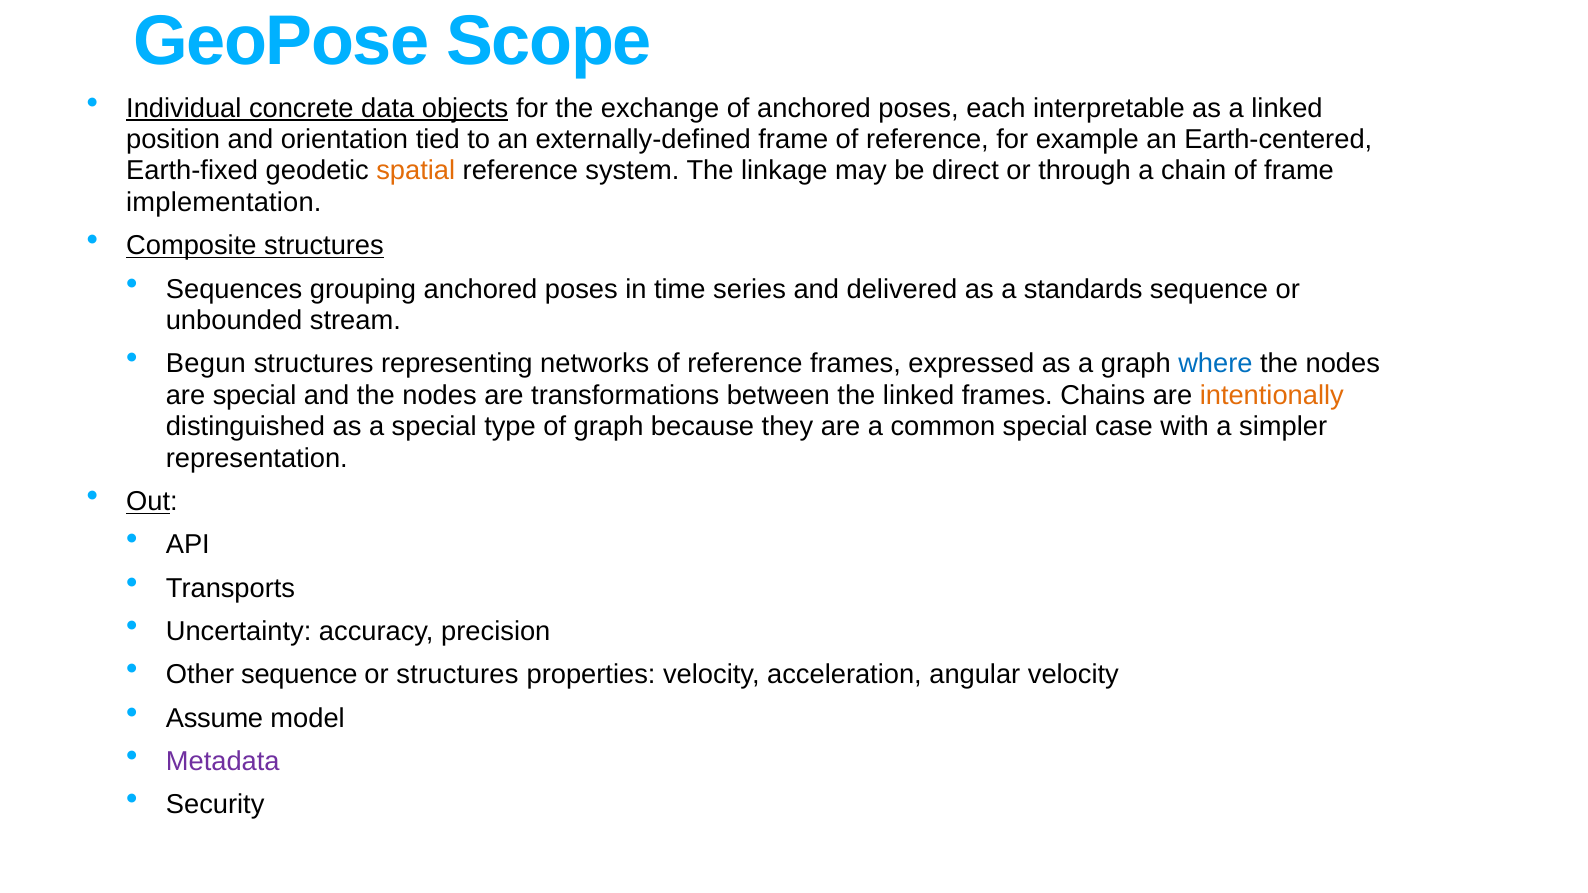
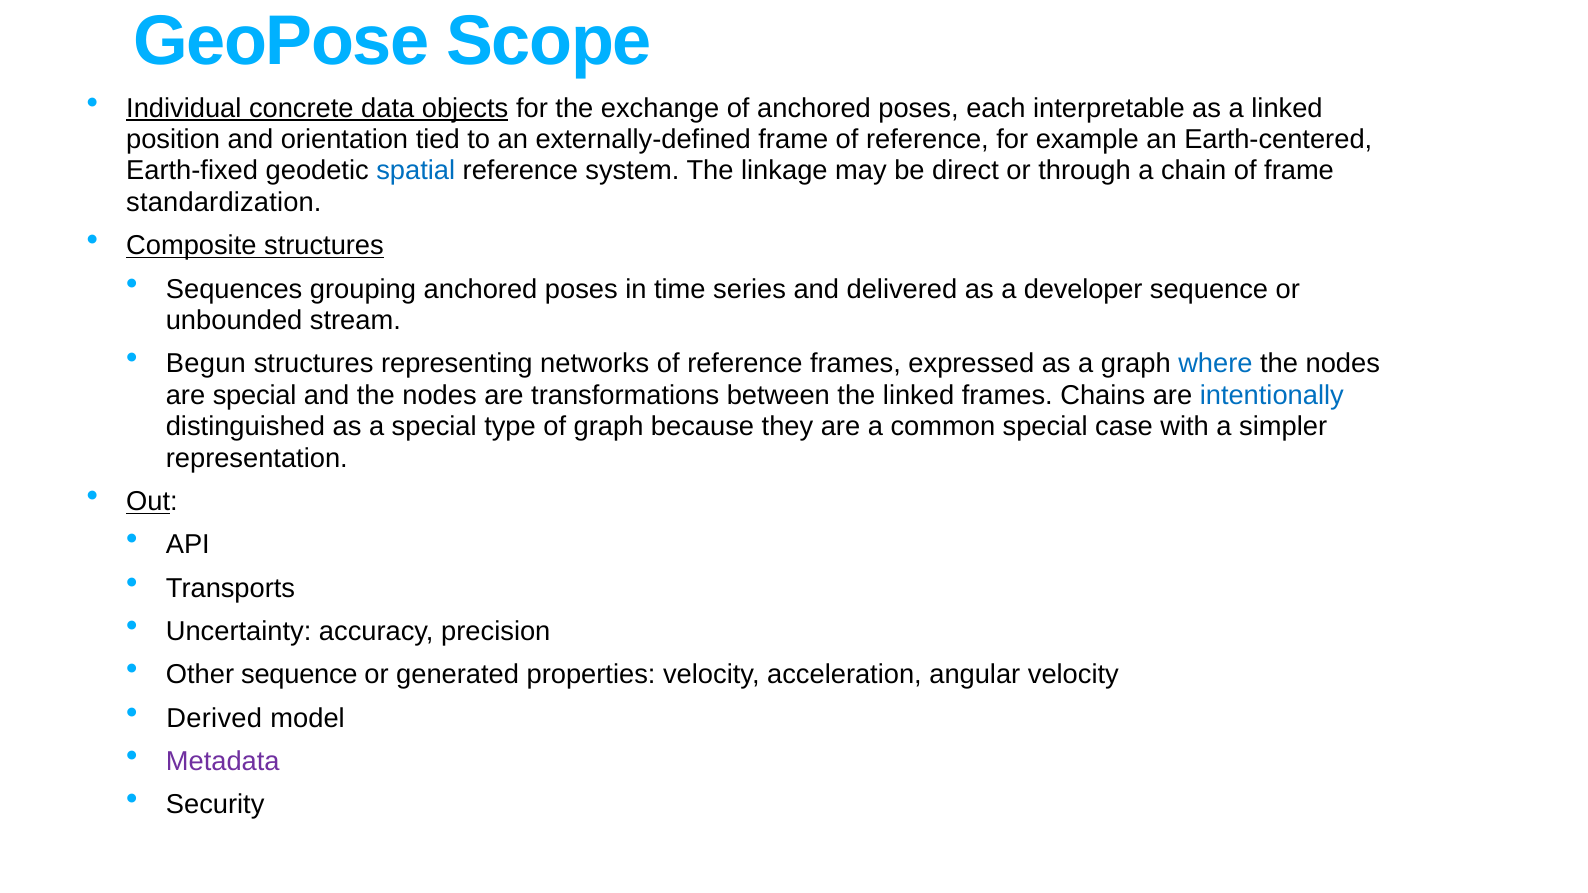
spatial colour: orange -> blue
implementation: implementation -> standardization
standards: standards -> developer
intentionally colour: orange -> blue
or structures: structures -> generated
Assume: Assume -> Derived
